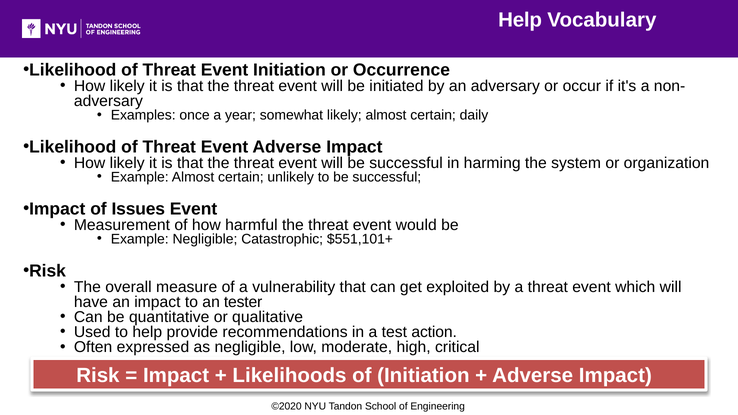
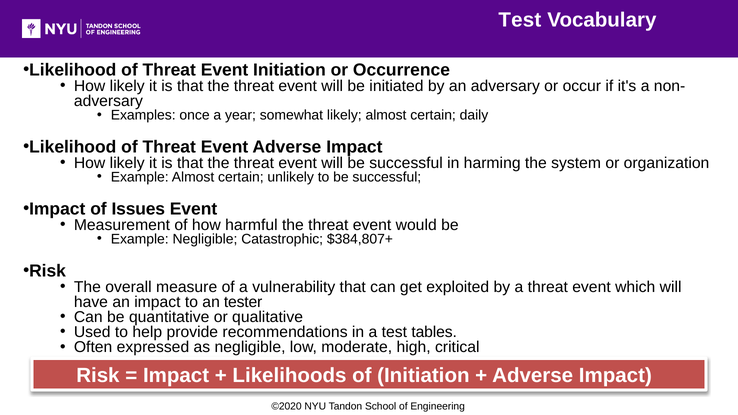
Help at (520, 20): Help -> Test
$551,101+: $551,101+ -> $384,807+
action: action -> tables
